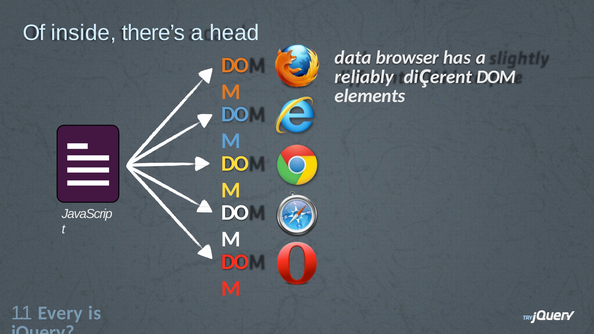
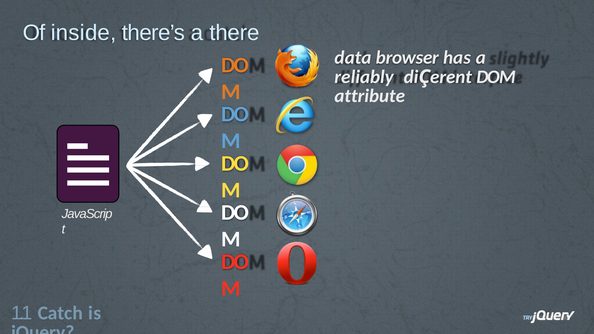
head: head -> there
elements: elements -> attribute
Every: Every -> Catch
